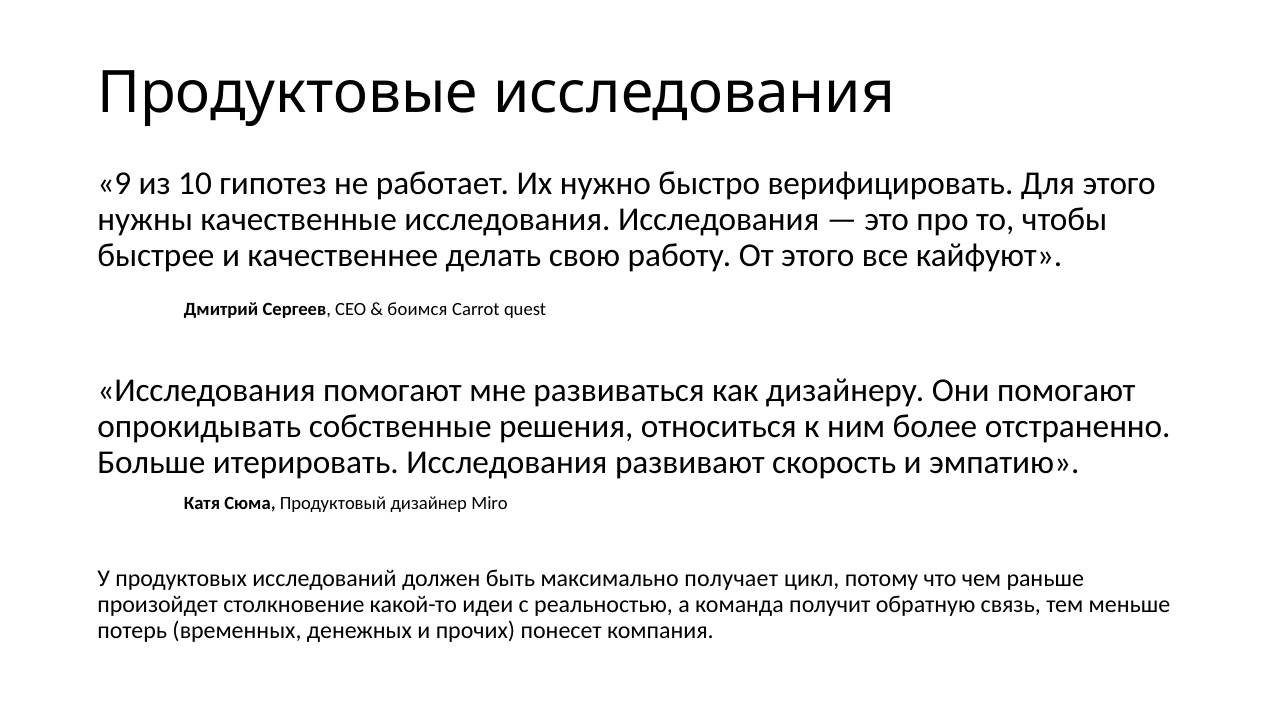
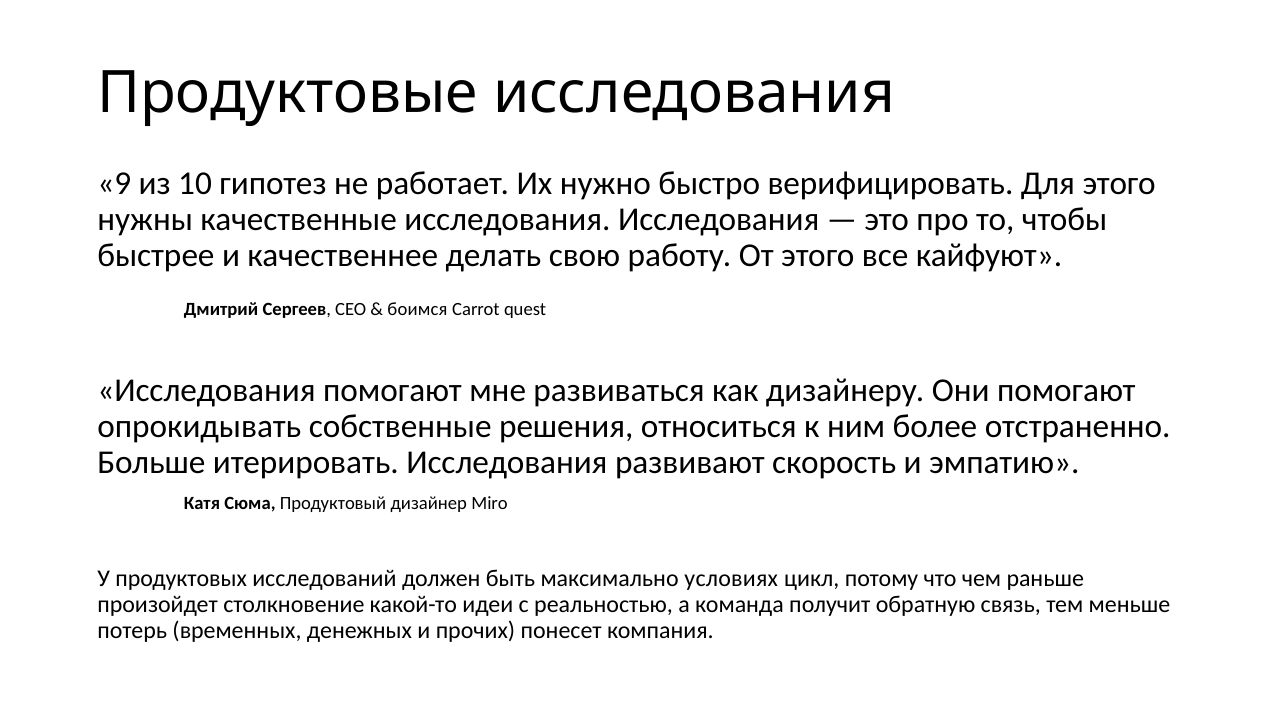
получает: получает -> условиях
